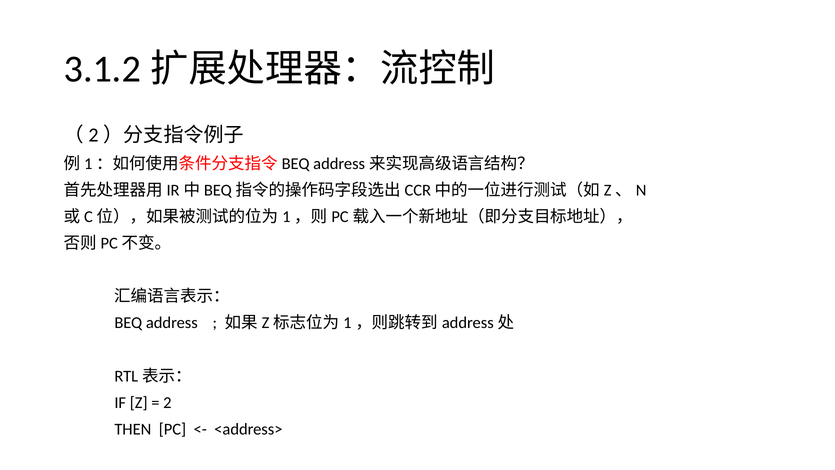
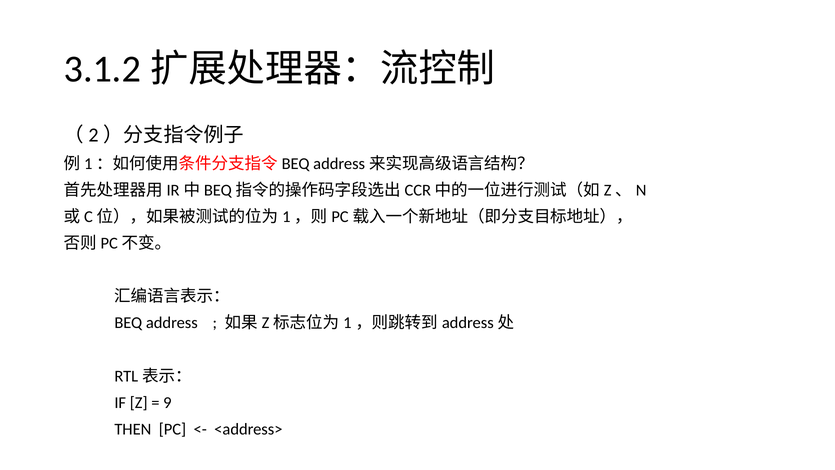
2: 2 -> 9
